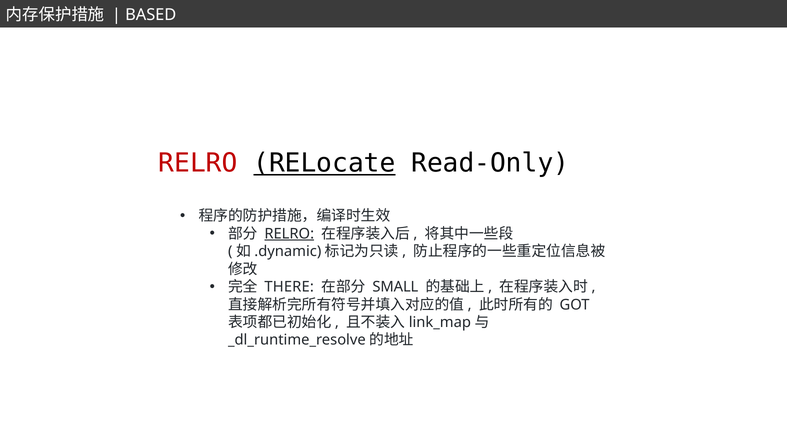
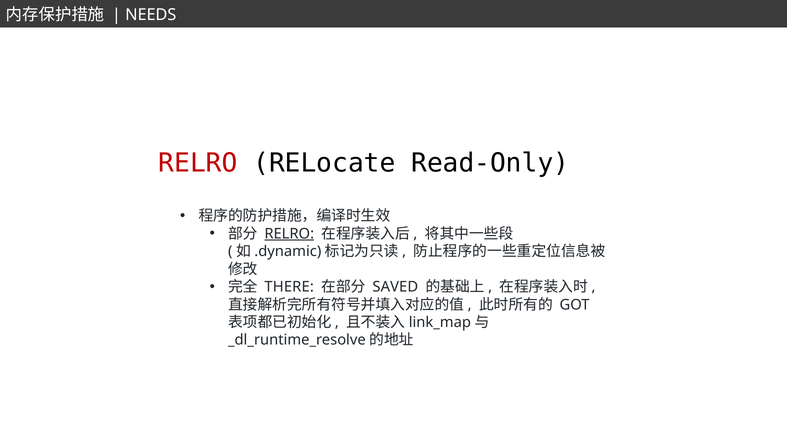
BASED: BASED -> NEEDS
RELocate underline: present -> none
SMALL: SMALL -> SAVED
